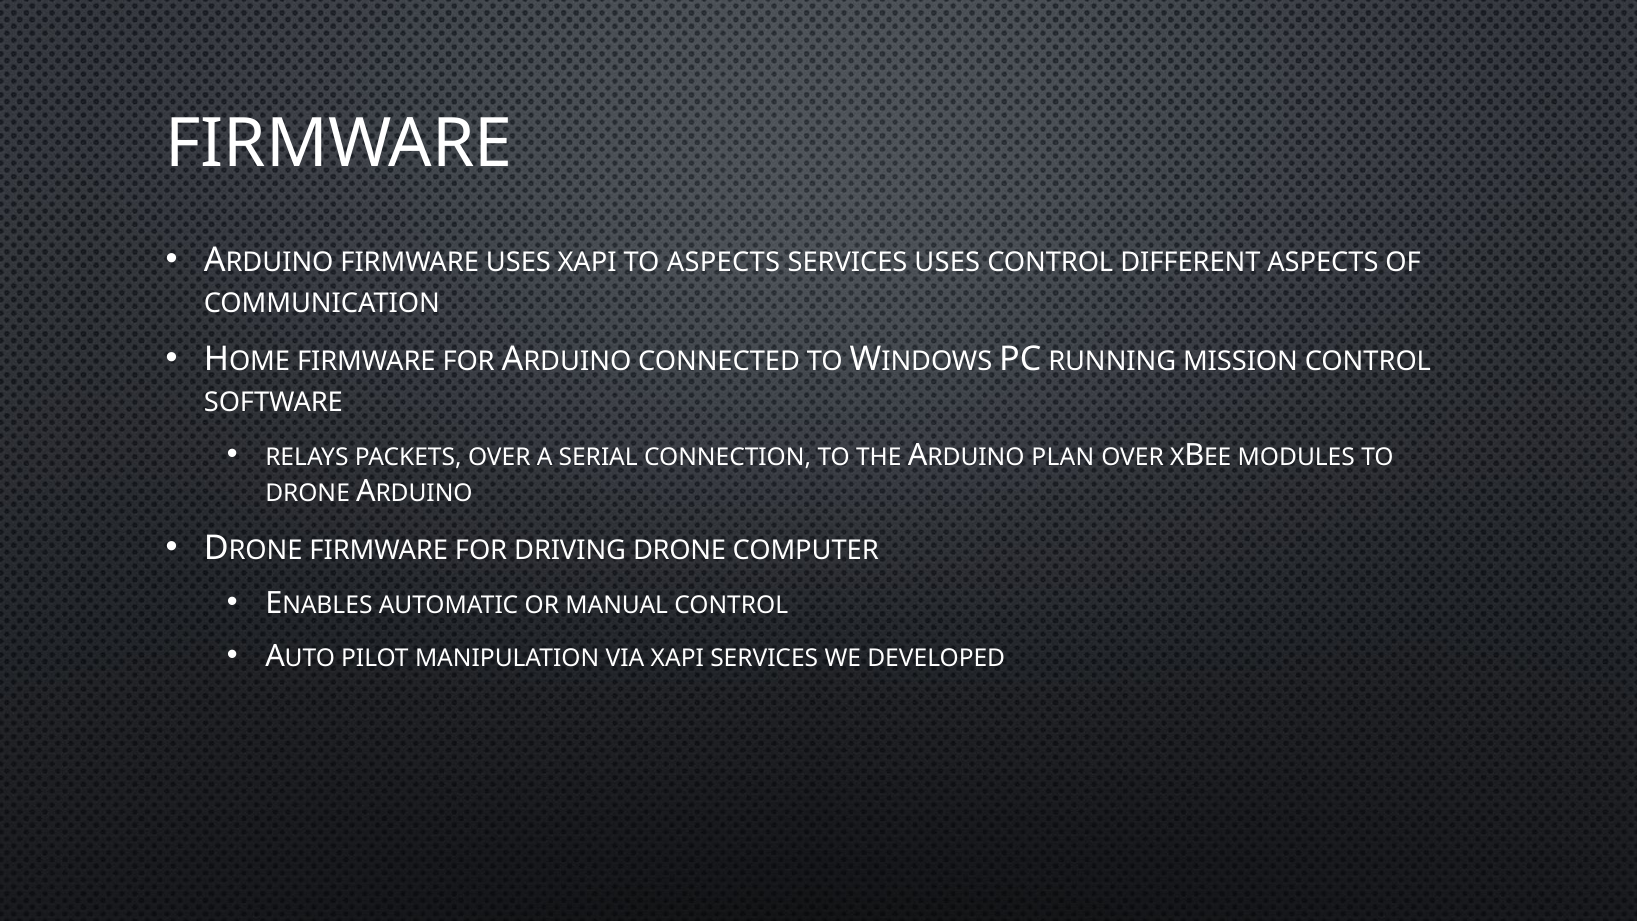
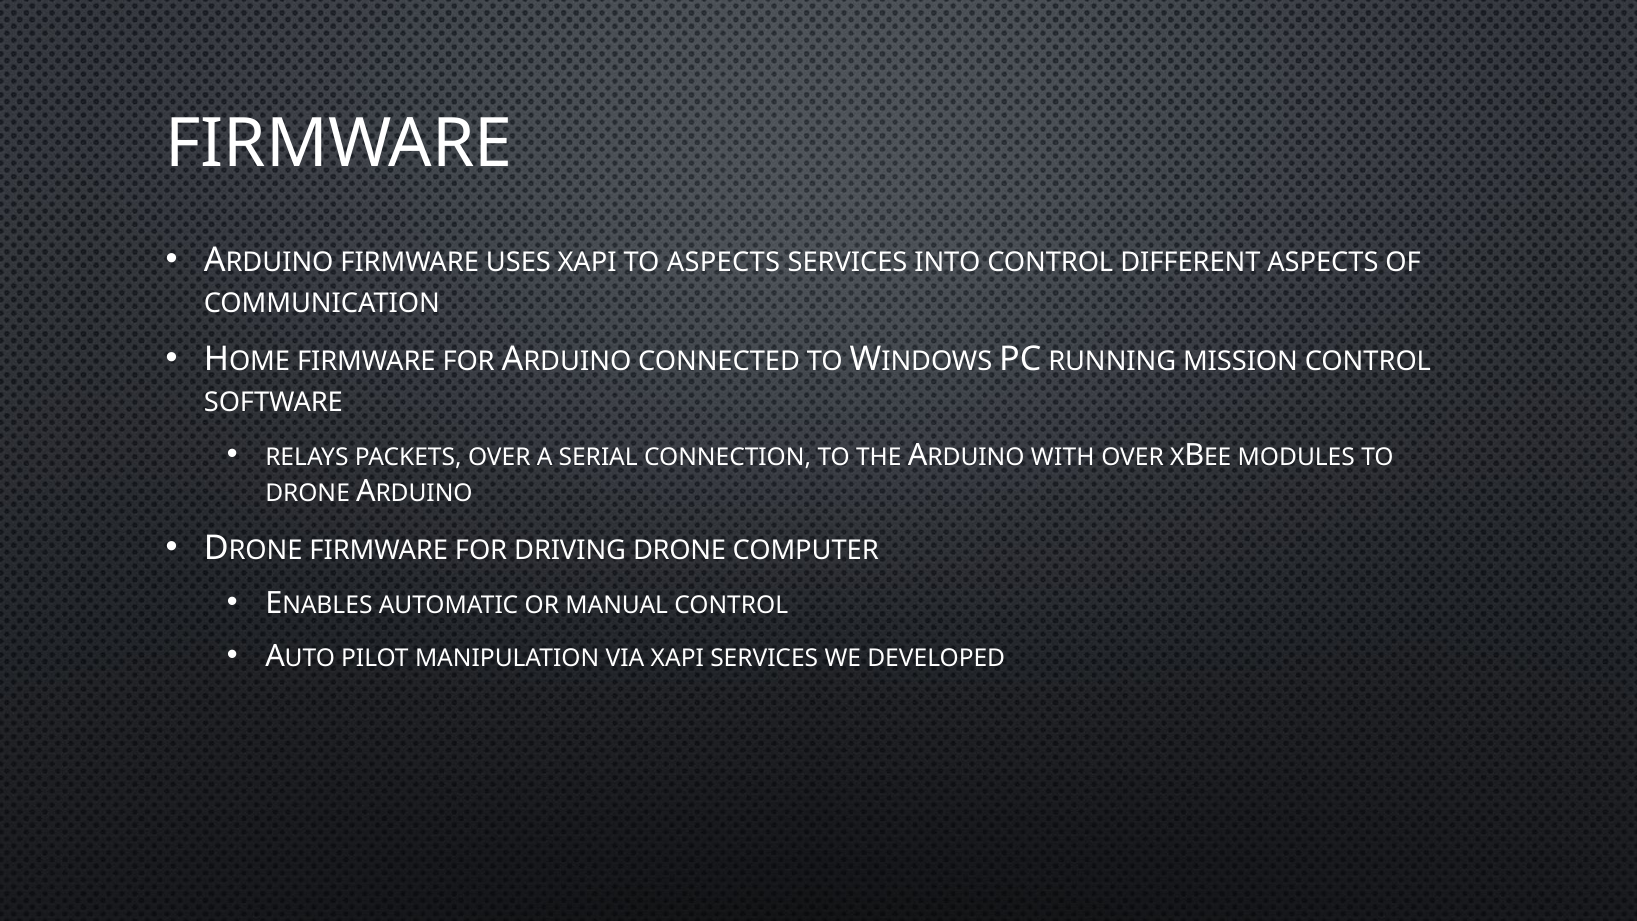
SERVICES USES: USES -> INTO
PLAN: PLAN -> WITH
